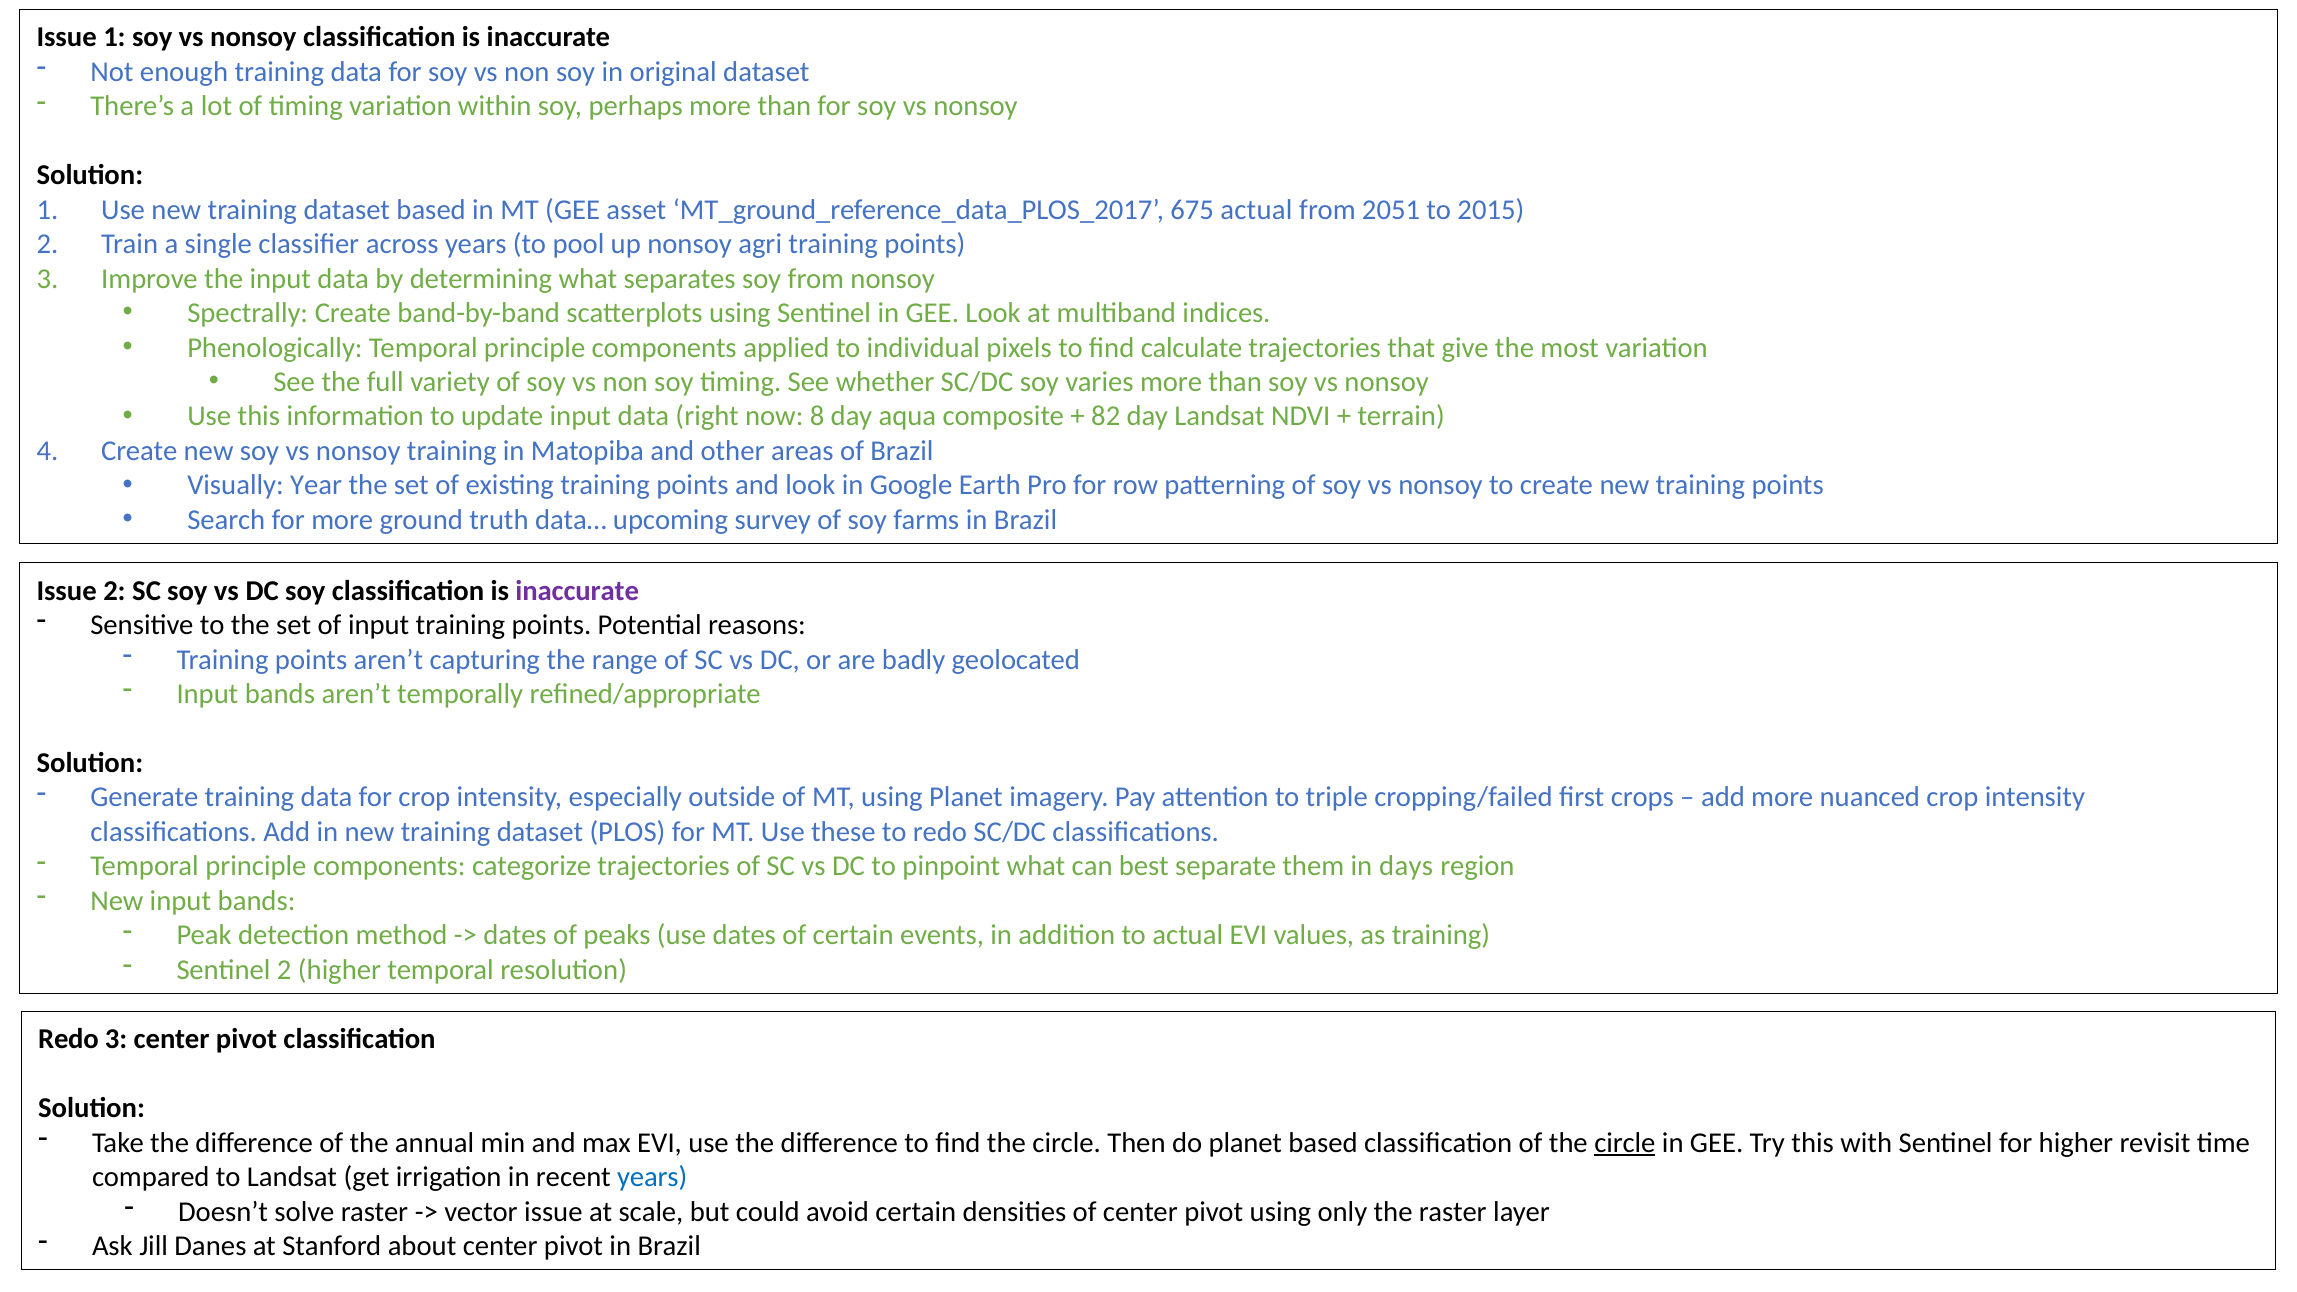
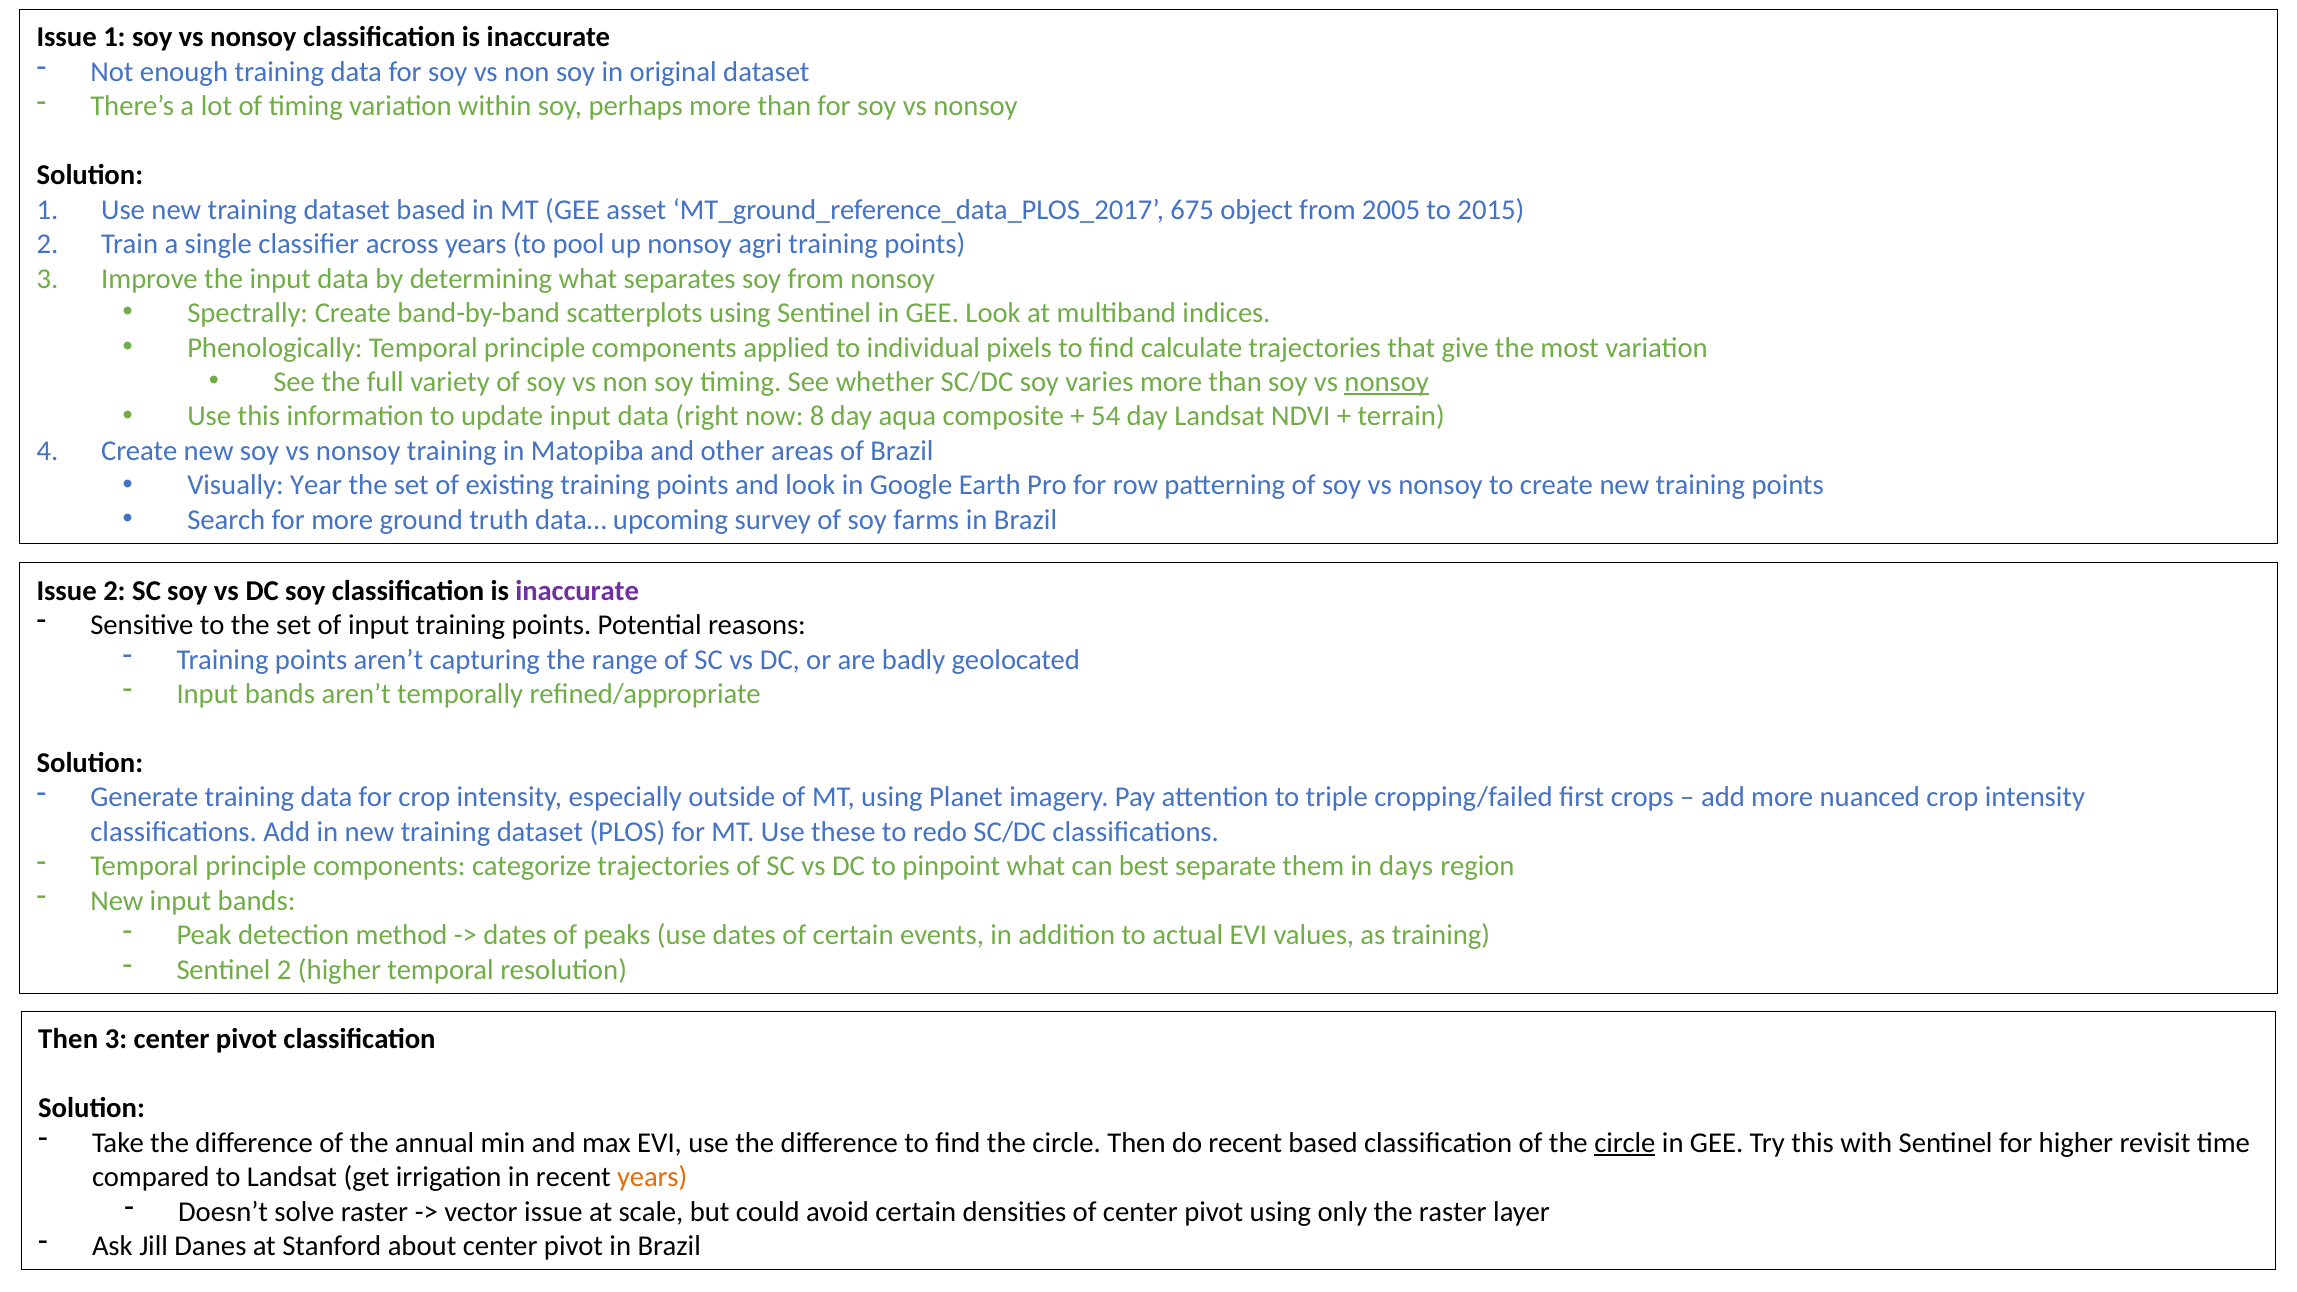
675 actual: actual -> object
2051: 2051 -> 2005
nonsoy at (1387, 382) underline: none -> present
82: 82 -> 54
Redo at (68, 1039): Redo -> Then
do planet: planet -> recent
years at (652, 1177) colour: blue -> orange
